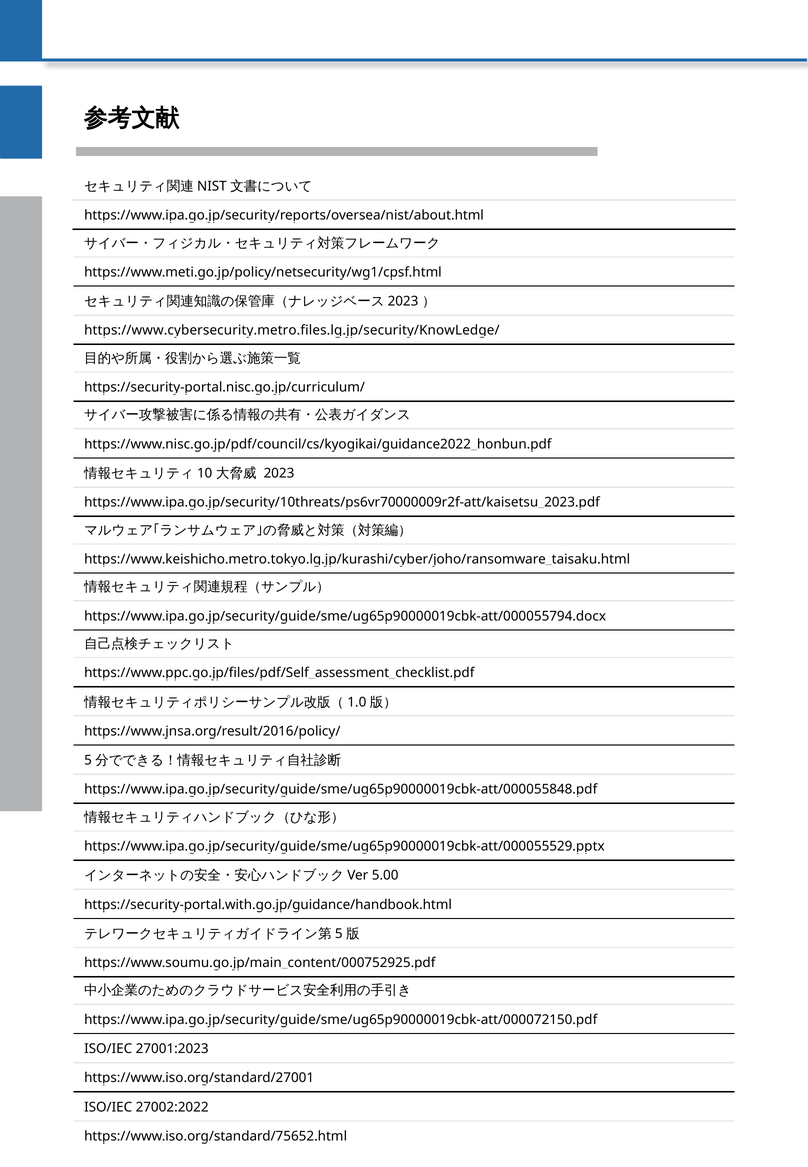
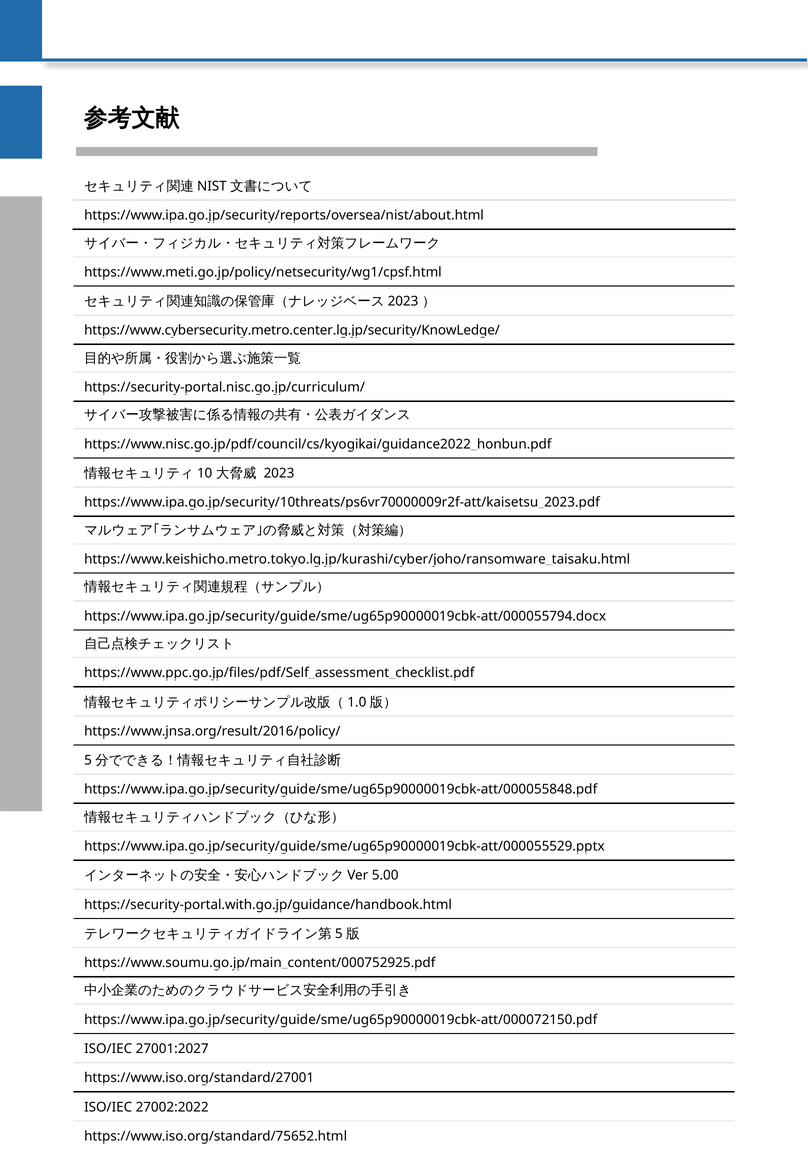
https://www.cybersecurity.metro.files.lg.jp/security/KnowLedge/: https://www.cybersecurity.metro.files.lg.jp/security/KnowLedge/ -> https://www.cybersecurity.metro.center.lg.jp/security/KnowLedge/
27001:2023: 27001:2023 -> 27001:2027
